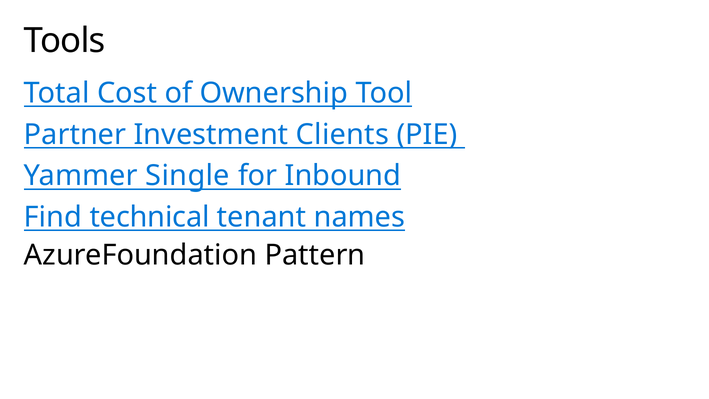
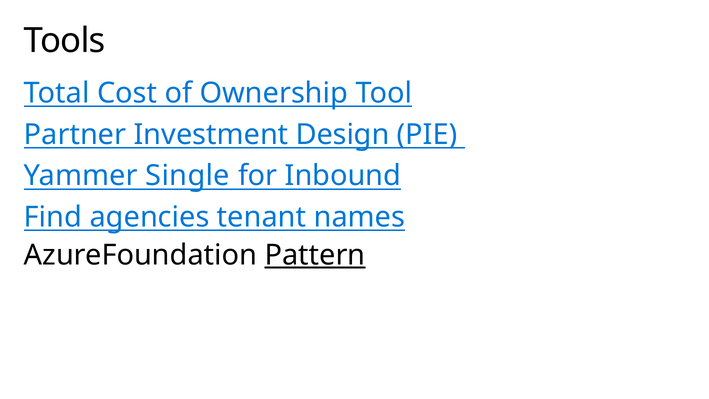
Clients: Clients -> Design
technical: technical -> agencies
Pattern underline: none -> present
